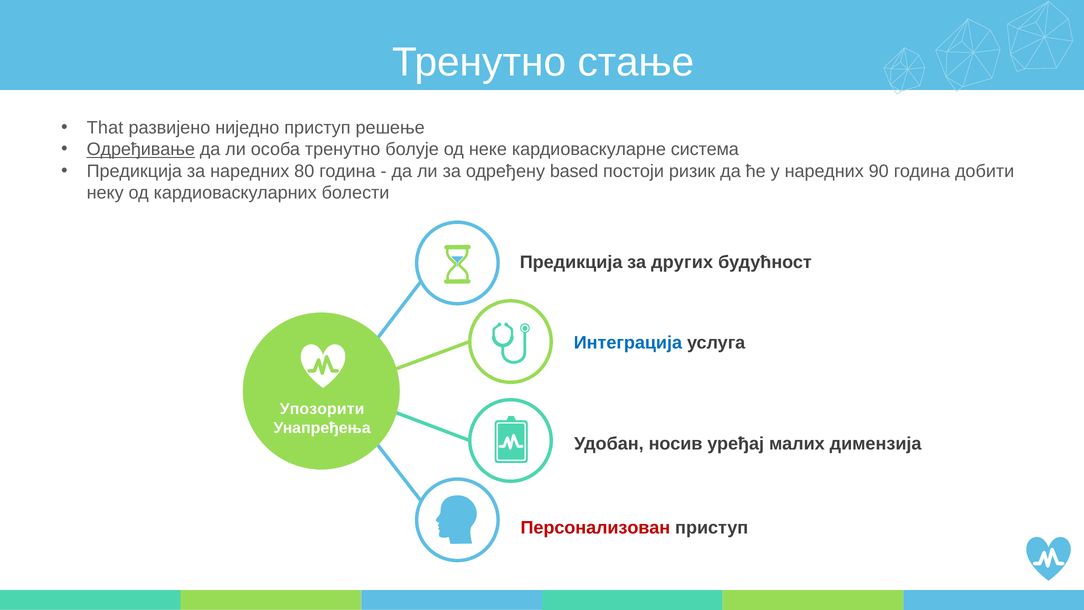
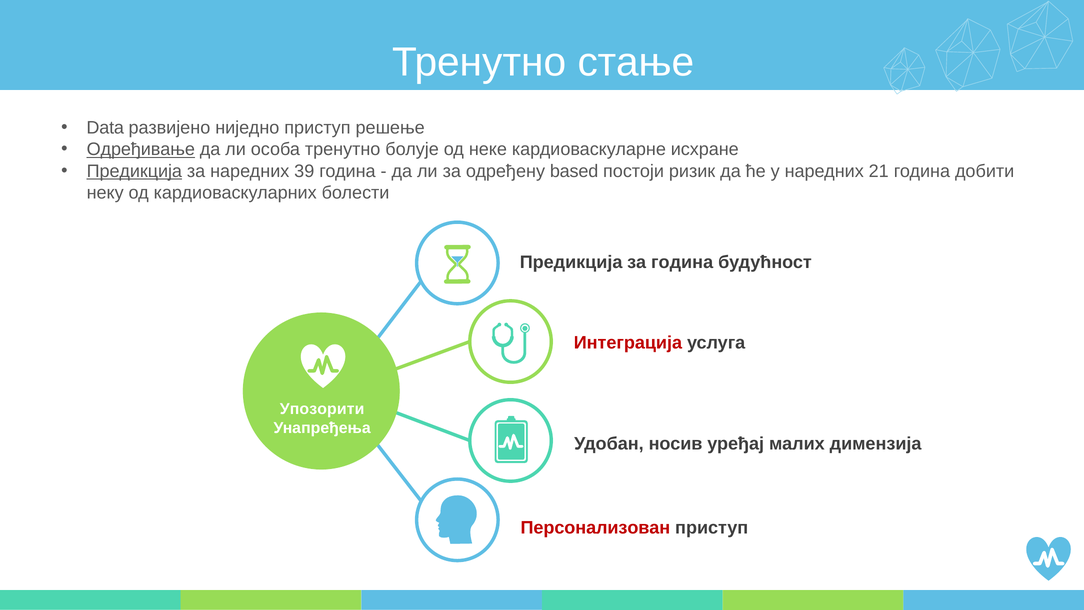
That: That -> Data
система: система -> исхране
Предикција at (134, 171) underline: none -> present
80: 80 -> 39
90: 90 -> 21
за других: других -> година
Интеграција colour: blue -> red
